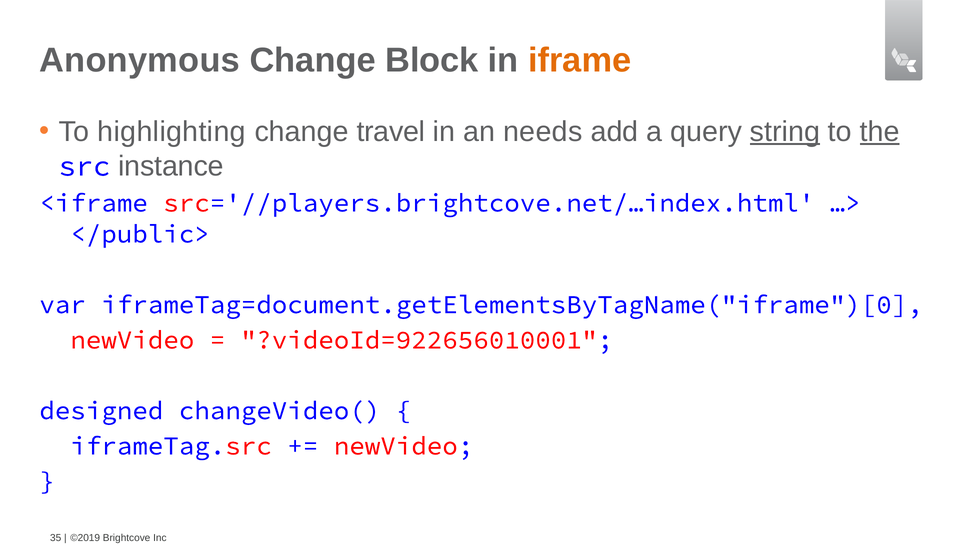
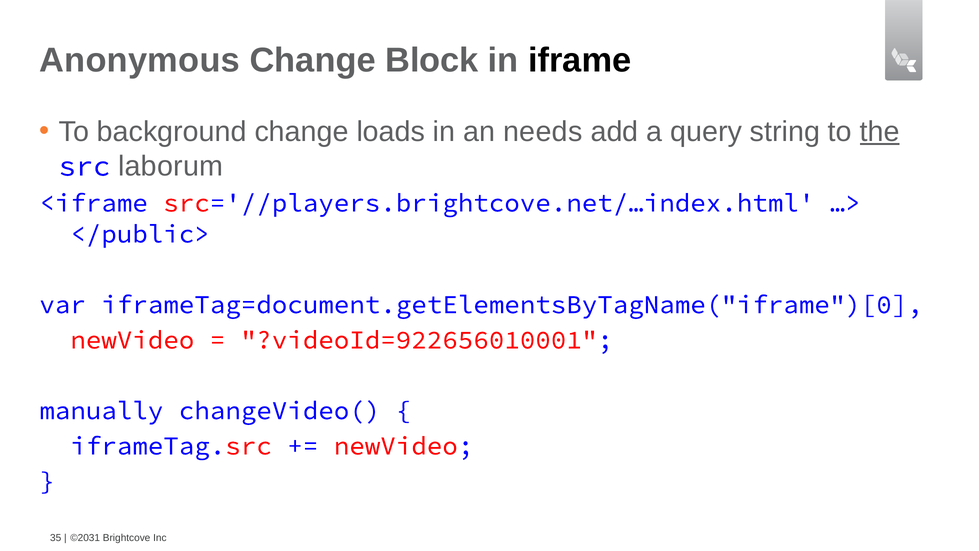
iframe colour: orange -> black
highlighting: highlighting -> background
travel: travel -> loads
string underline: present -> none
instance: instance -> laborum
designed: designed -> manually
©2019: ©2019 -> ©2031
